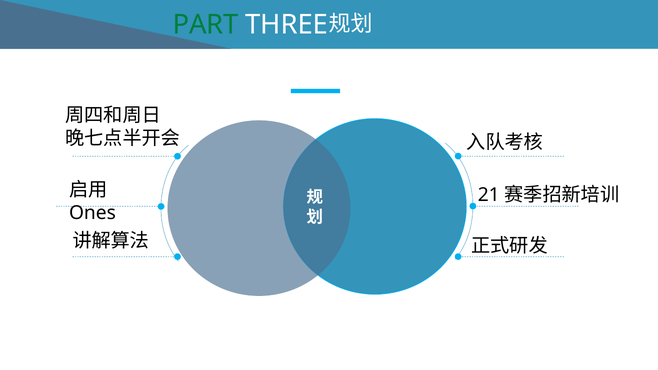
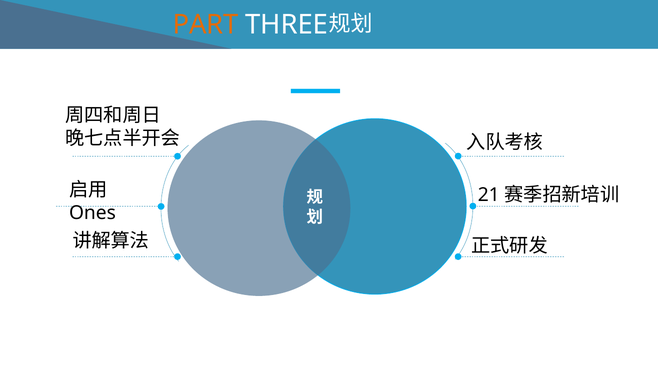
PART colour: green -> orange
